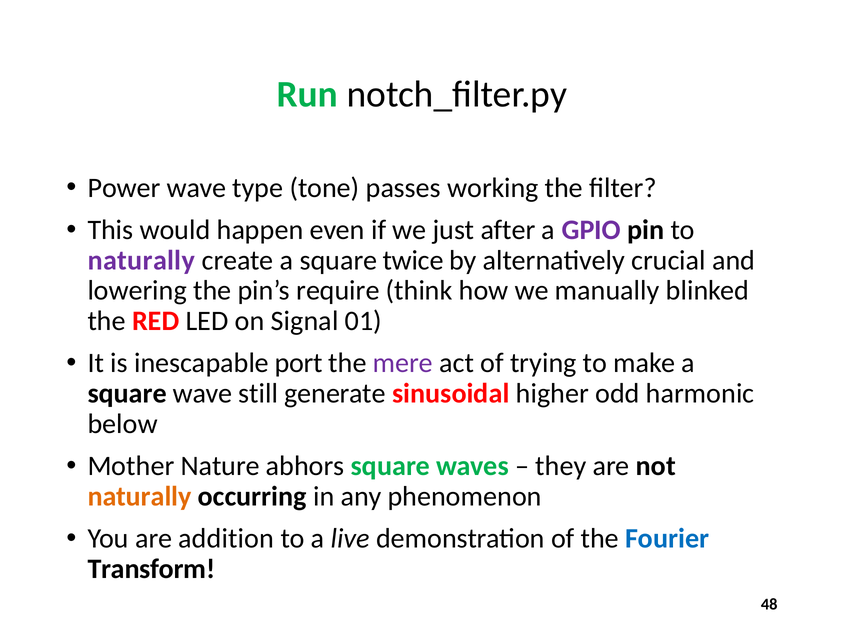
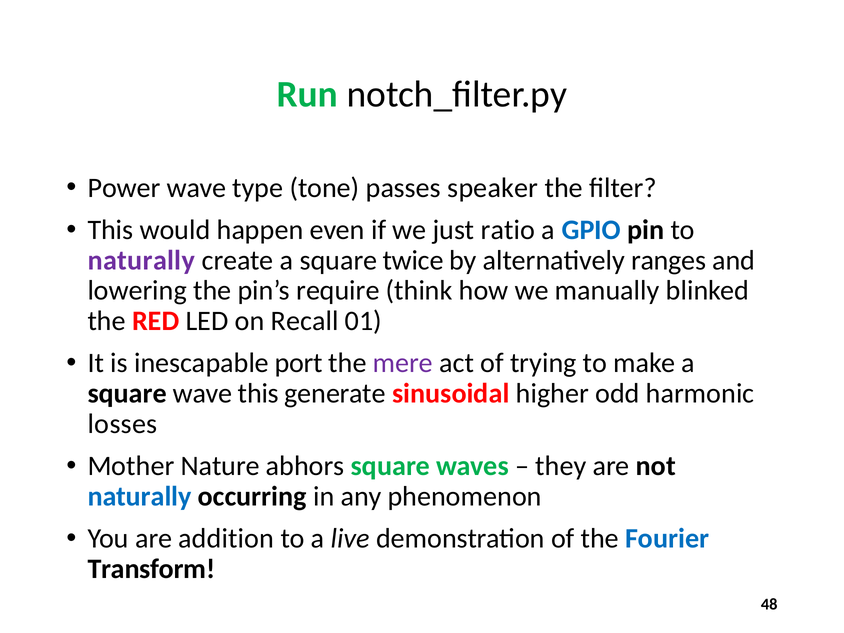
working: working -> speaker
after: after -> ratio
GPIO colour: purple -> blue
crucial: crucial -> ranges
Signal: Signal -> Recall
wave still: still -> this
below: below -> losses
naturally at (140, 496) colour: orange -> blue
